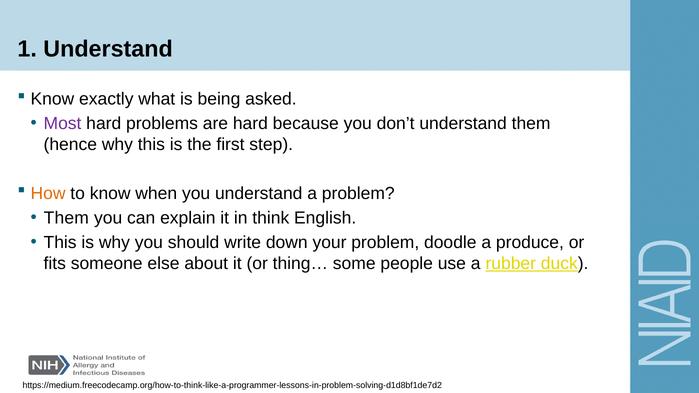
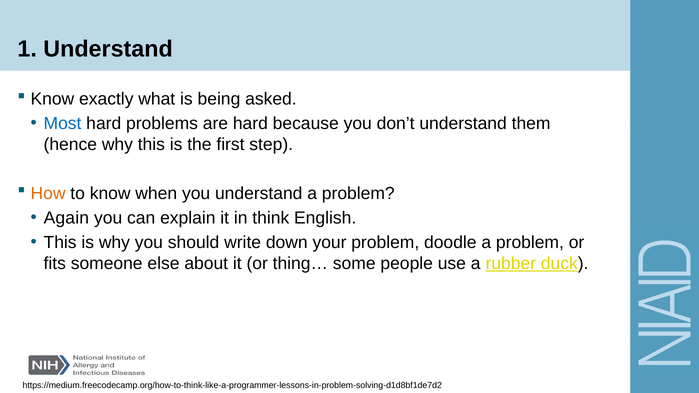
Most colour: purple -> blue
Them at (66, 218): Them -> Again
doodle a produce: produce -> problem
